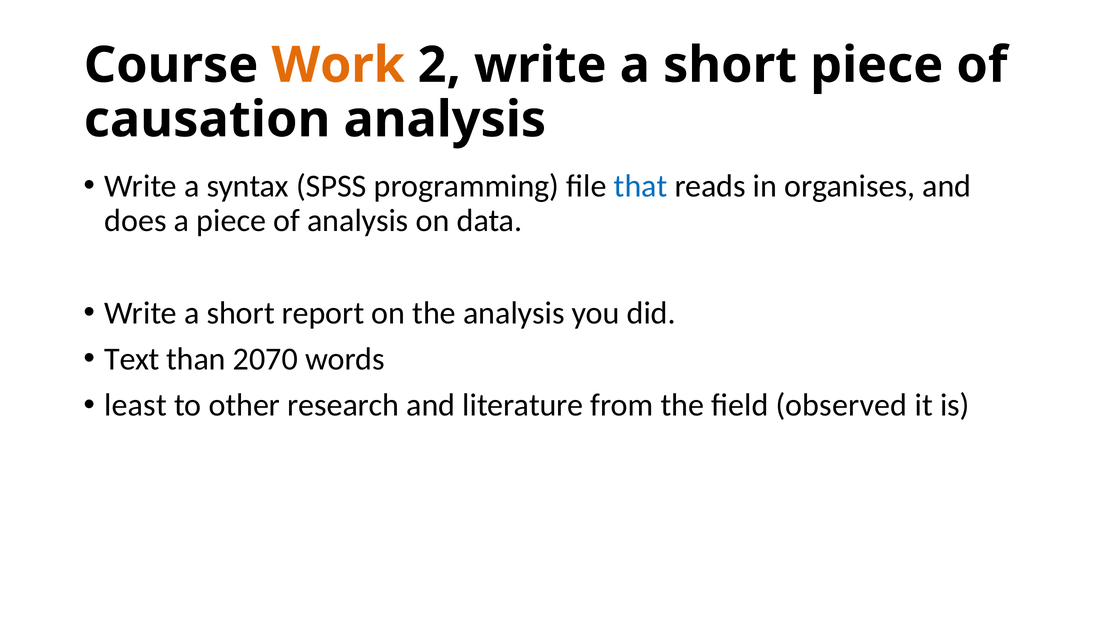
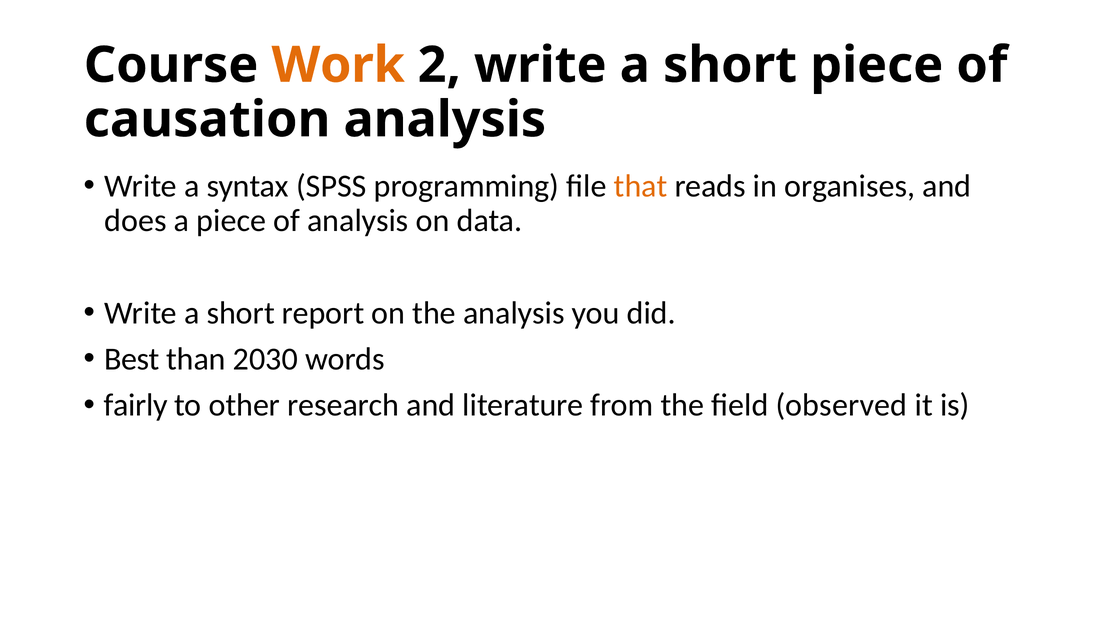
that colour: blue -> orange
Text: Text -> Best
2070: 2070 -> 2030
least: least -> fairly
